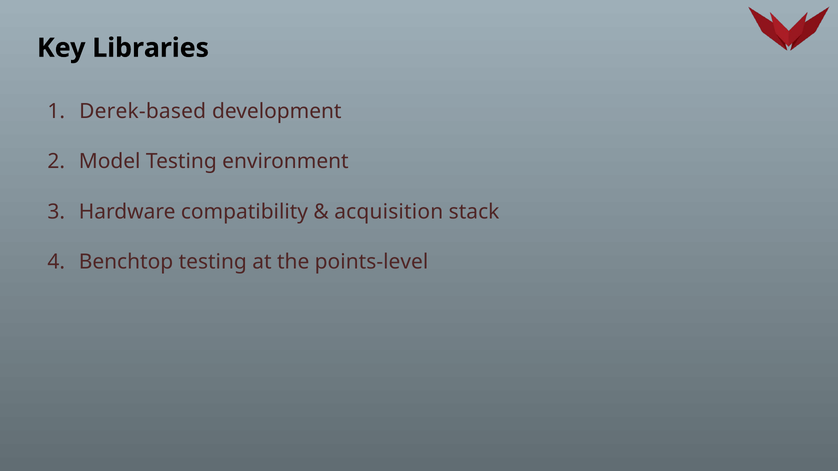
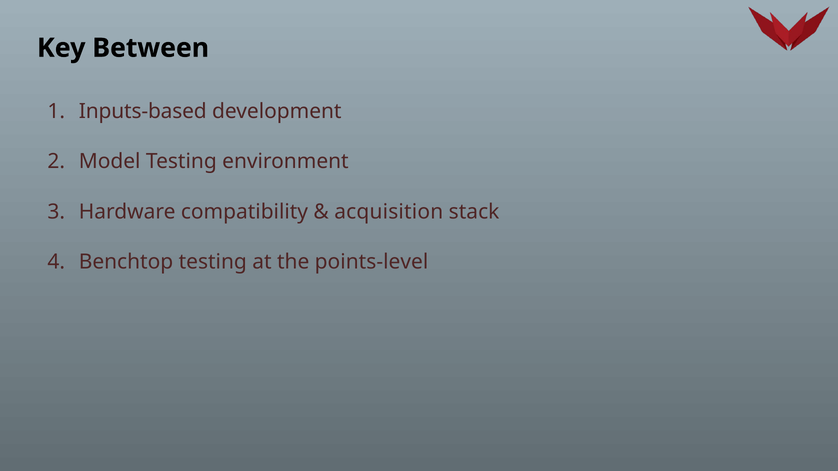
Libraries: Libraries -> Between
Derek-based: Derek-based -> Inputs-based
